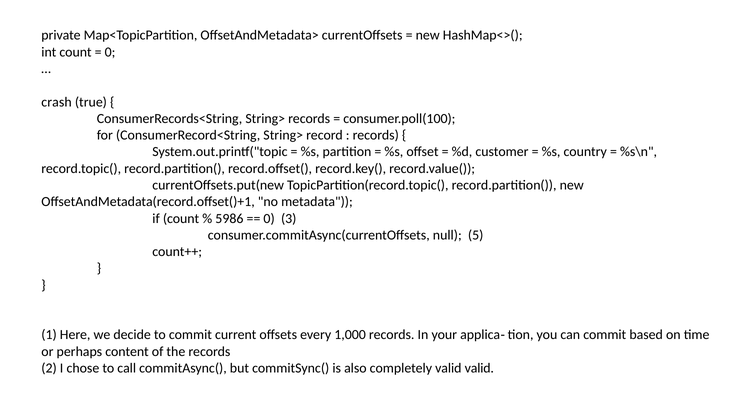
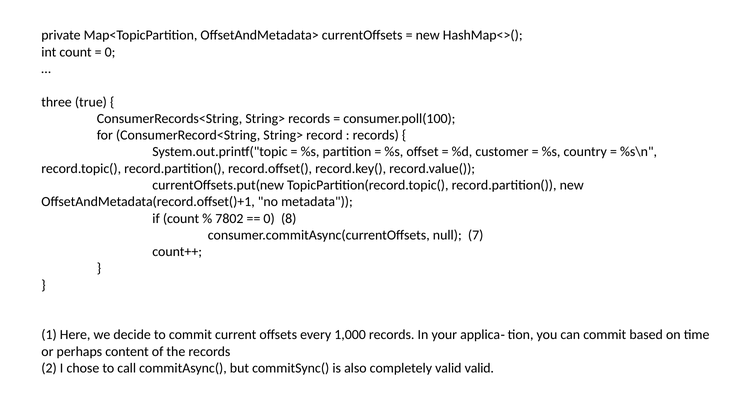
crash: crash -> three
5986: 5986 -> 7802
3: 3 -> 8
5: 5 -> 7
